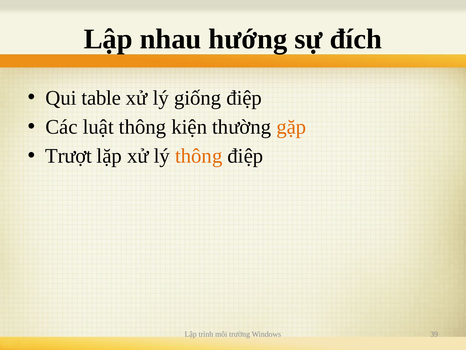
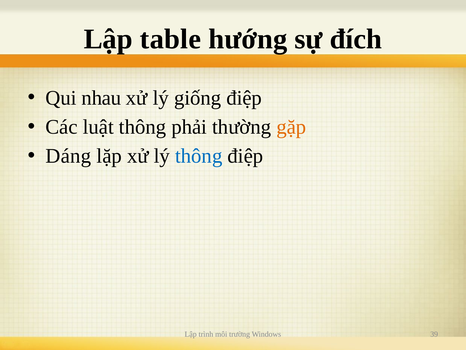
nhau: nhau -> table
table: table -> nhau
kiện: kiện -> phải
Trượt: Trượt -> Dáng
thông at (199, 156) colour: orange -> blue
